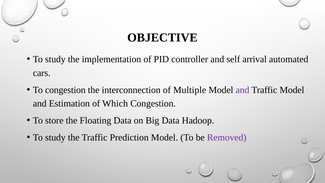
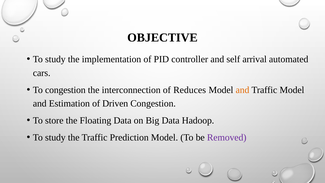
Multiple: Multiple -> Reduces
and at (242, 90) colour: purple -> orange
Which: Which -> Driven
